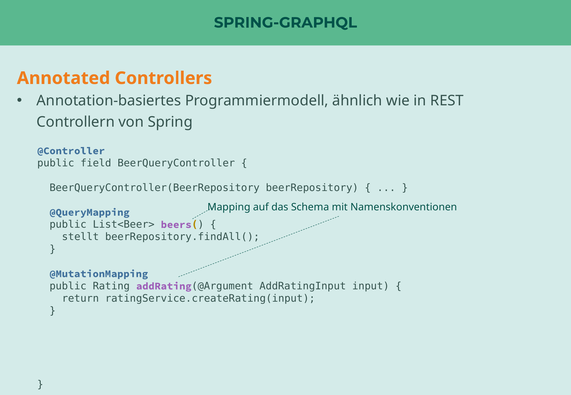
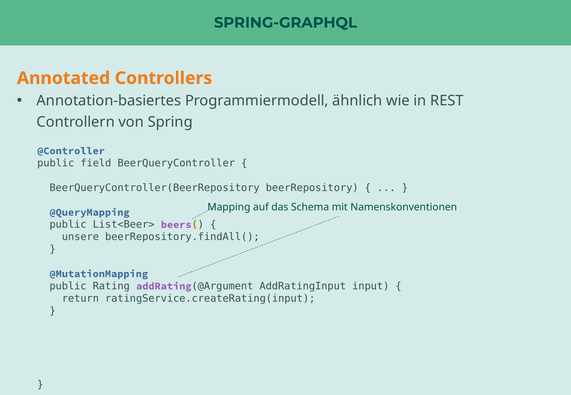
stellt: stellt -> unsere
